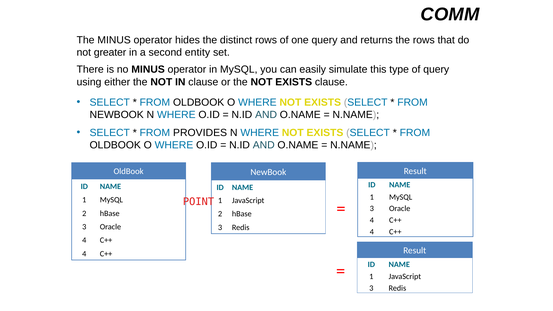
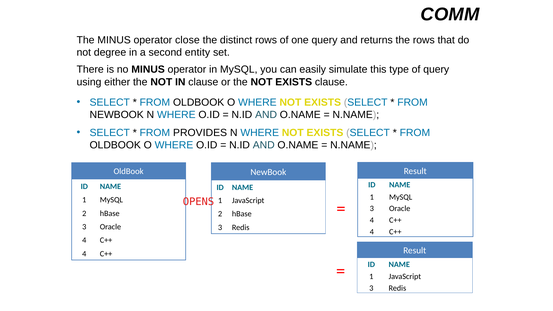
hides: hides -> close
greater: greater -> degree
POINT: POINT -> OPENS
